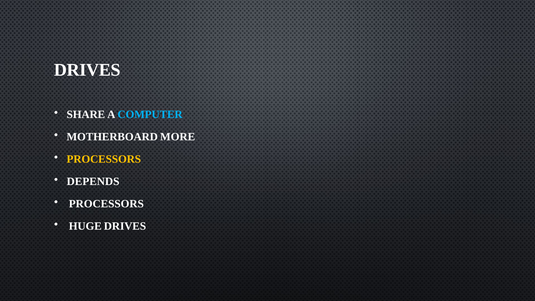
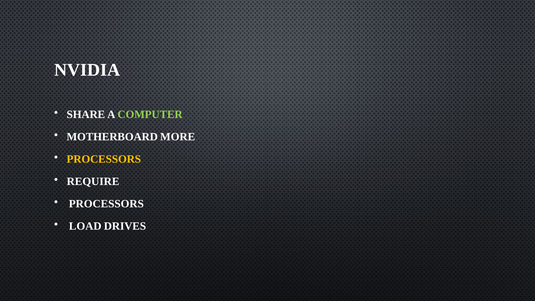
DRIVES at (87, 70): DRIVES -> NVIDIA
COMPUTER colour: light blue -> light green
DEPENDS: DEPENDS -> REQUIRE
HUGE: HUGE -> LOAD
